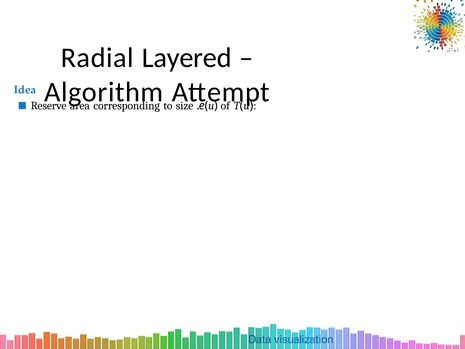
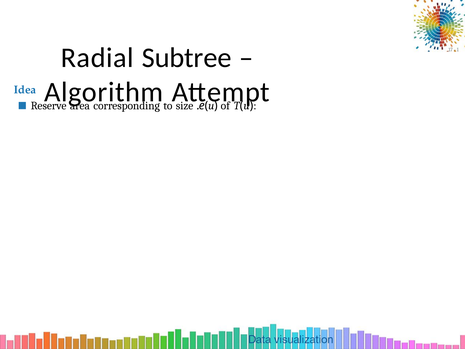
Layered: Layered -> Subtree
